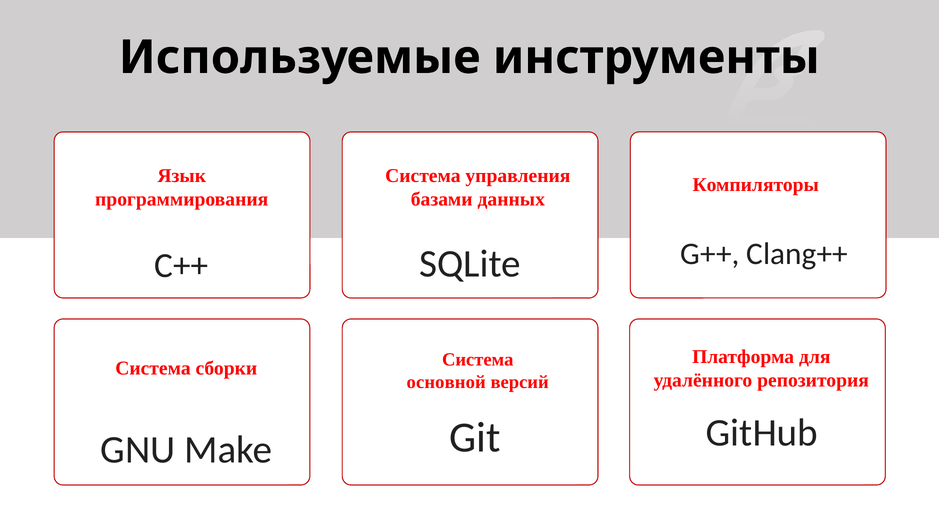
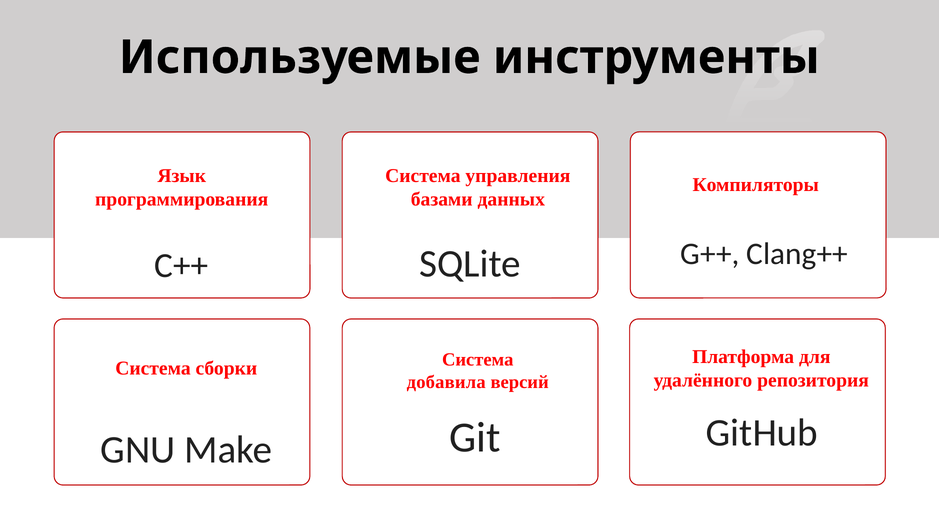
основной: основной -> добавила
